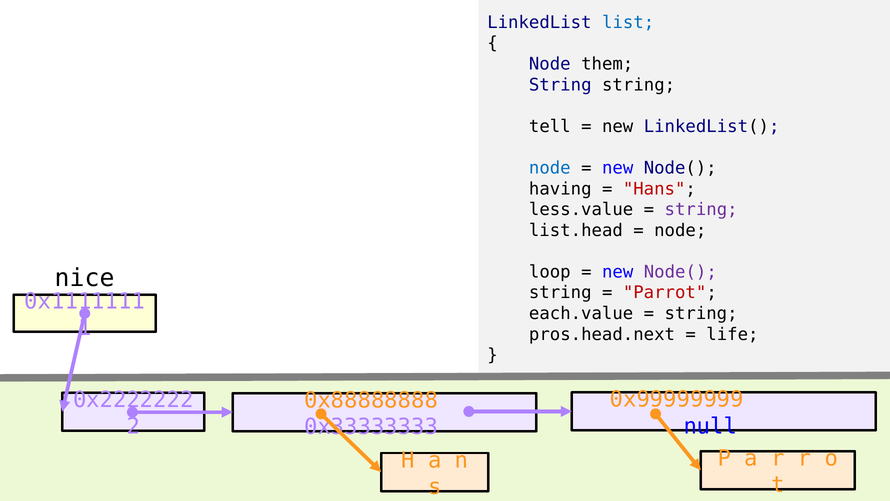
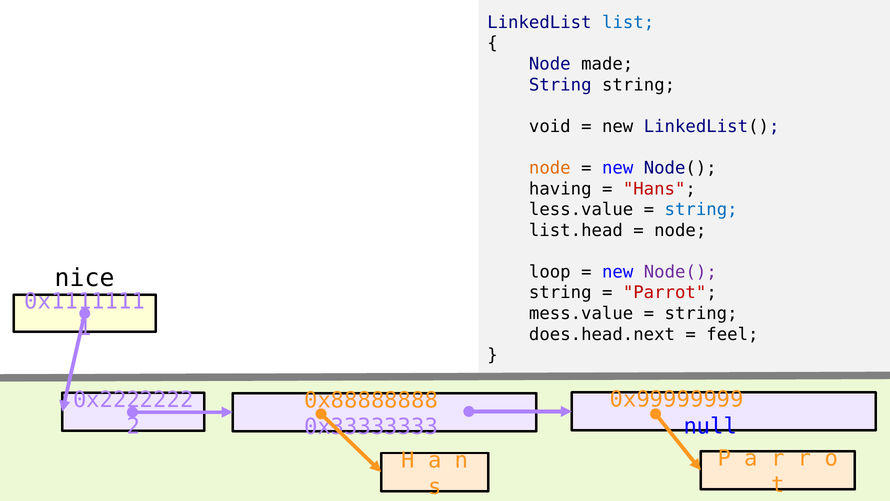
them: them -> made
tell: tell -> void
node at (550, 168) colour: blue -> orange
string at (701, 209) colour: purple -> blue
each.value: each.value -> mess.value
pros.head.next: pros.head.next -> does.head.next
life: life -> feel
